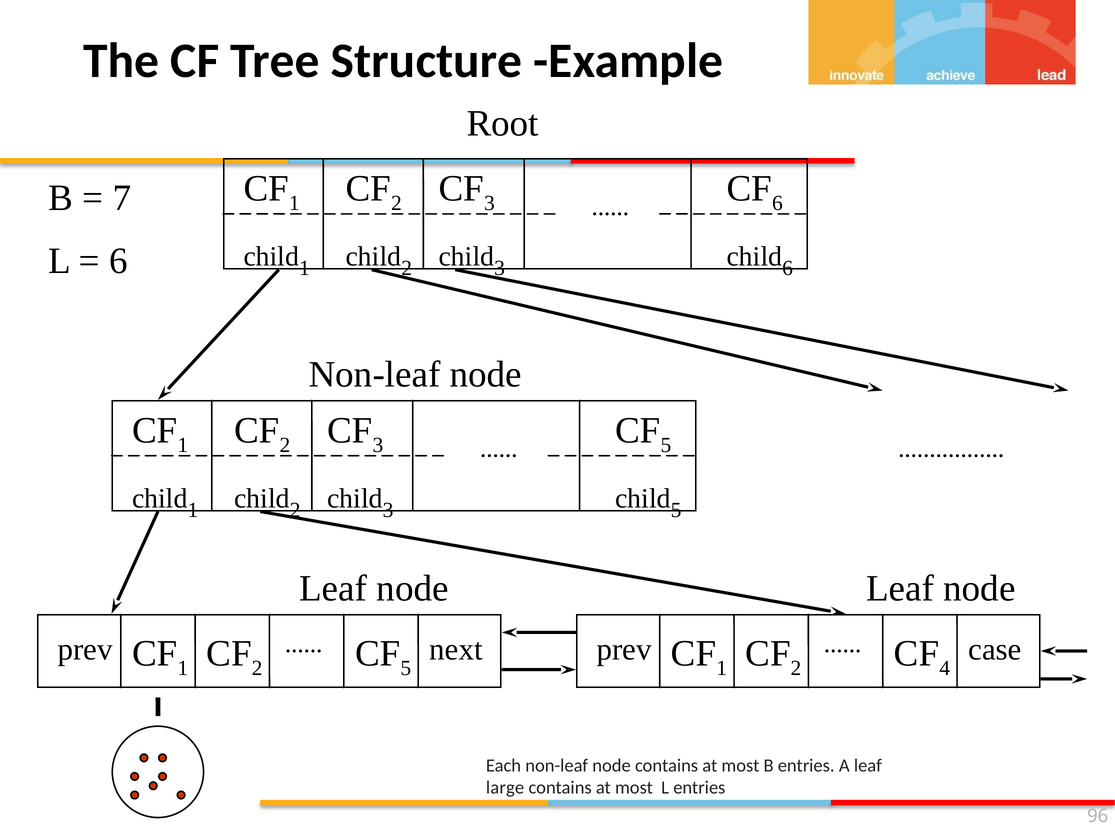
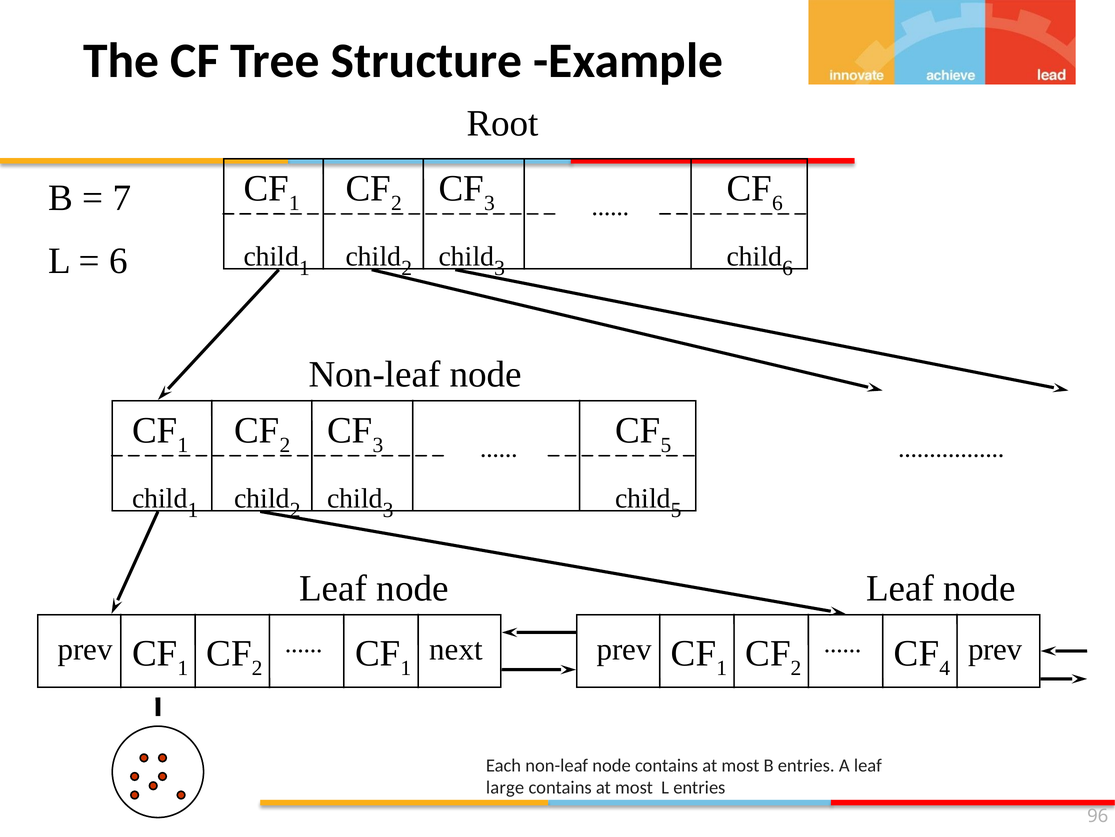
prev case: case -> prev
5 at (406, 668): 5 -> 1
